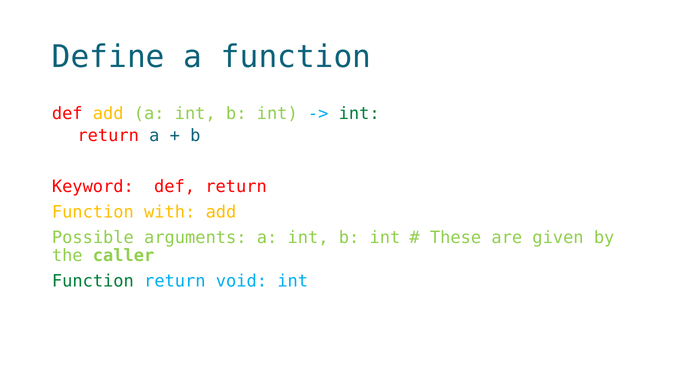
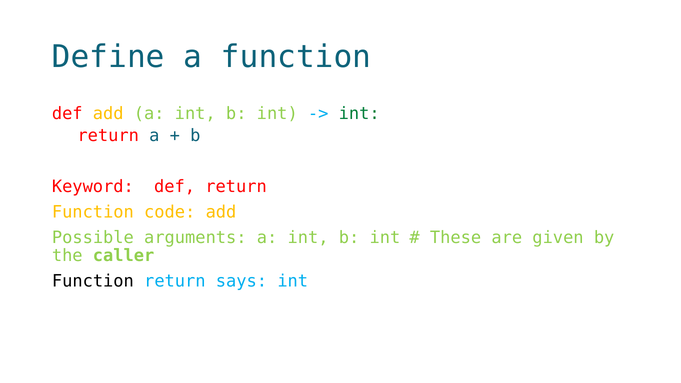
with: with -> code
Function at (93, 281) colour: green -> black
void: void -> says
